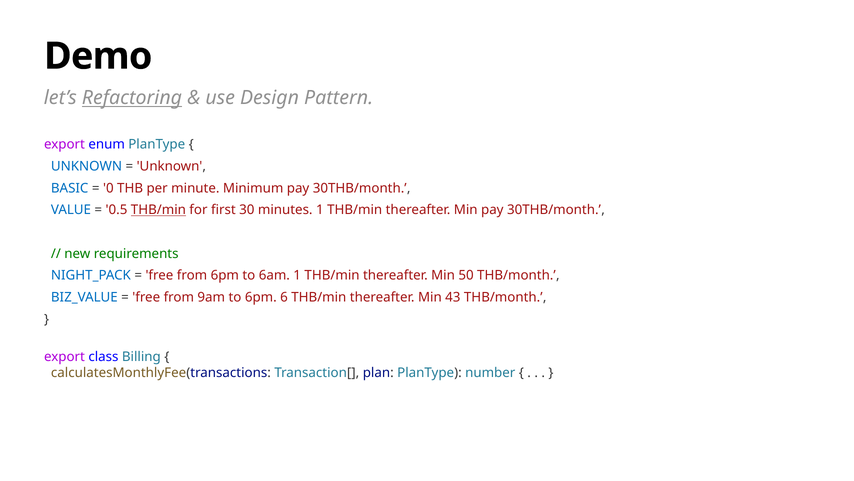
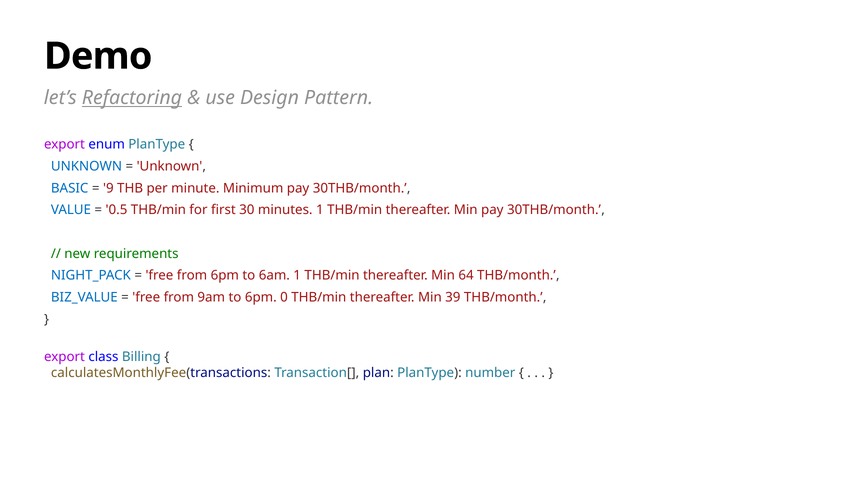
0: 0 -> 9
THB/min at (158, 210) underline: present -> none
50: 50 -> 64
6: 6 -> 0
43: 43 -> 39
